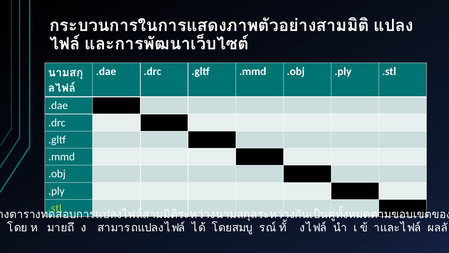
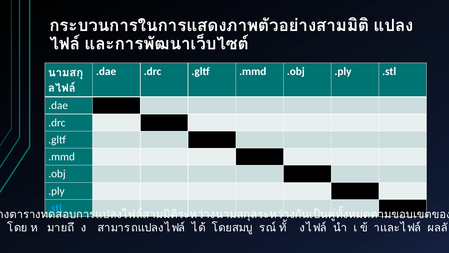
.stl at (55, 208) colour: light green -> light blue
